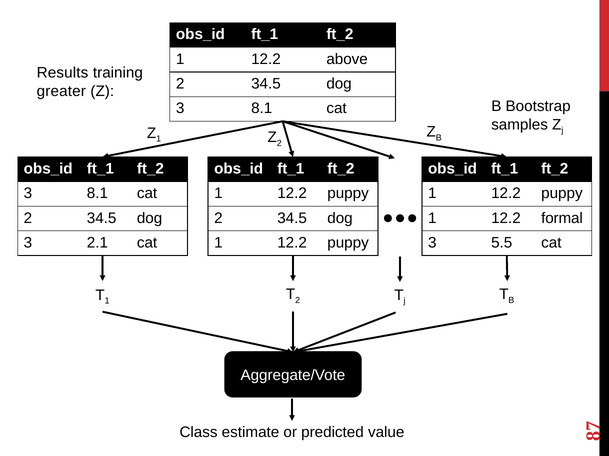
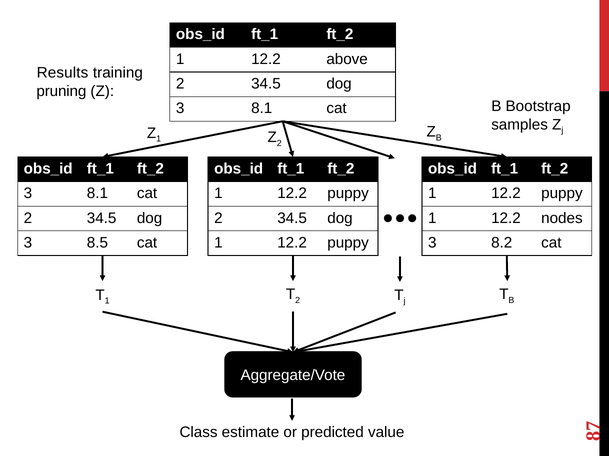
greater: greater -> pruning
formal: formal -> nodes
2.1: 2.1 -> 8.5
5.5: 5.5 -> 8.2
